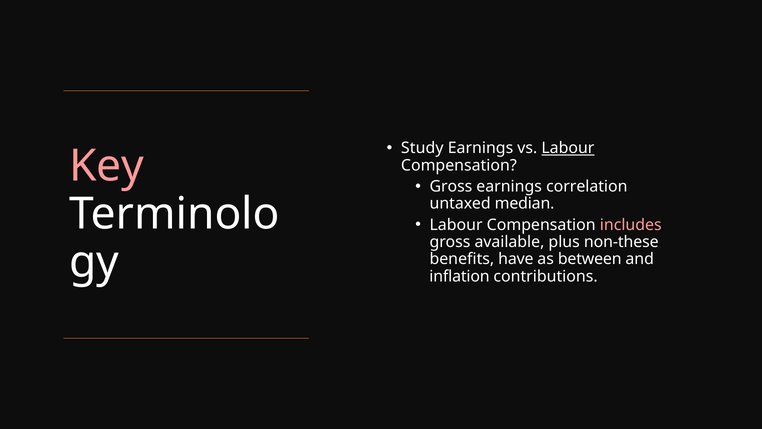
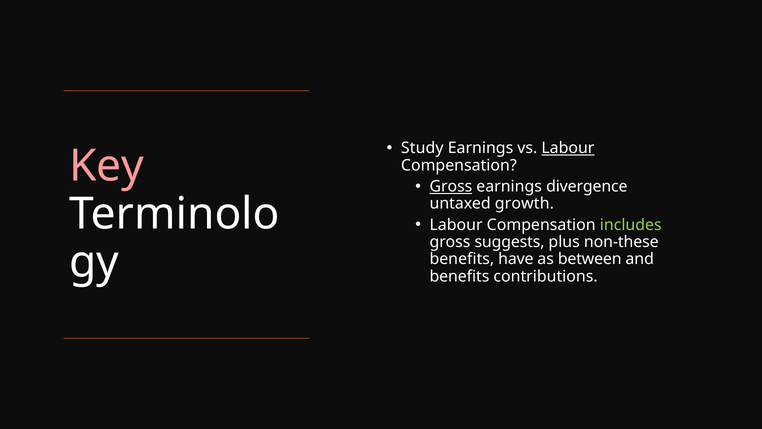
Gross at (451, 186) underline: none -> present
correlation: correlation -> divergence
median: median -> growth
includes colour: pink -> light green
available: available -> suggests
inflation at (460, 276): inflation -> benefits
